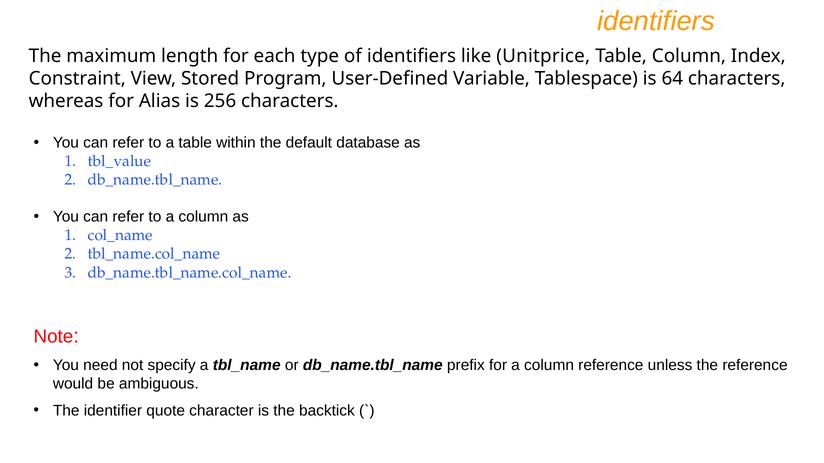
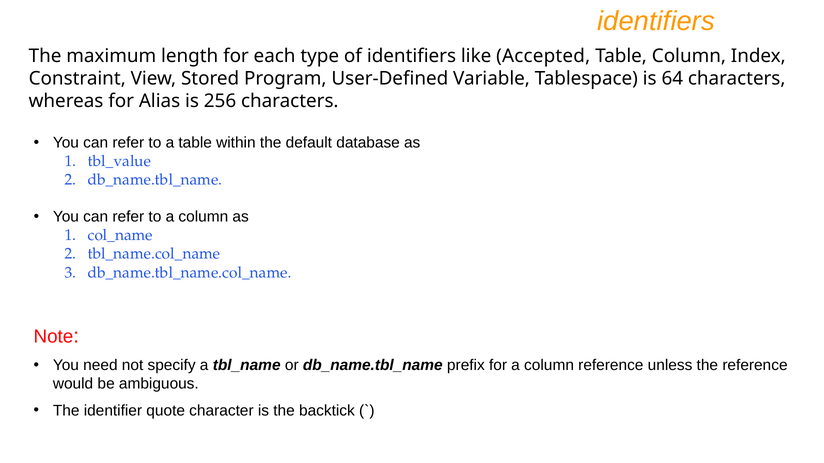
Unitprice: Unitprice -> Accepted
